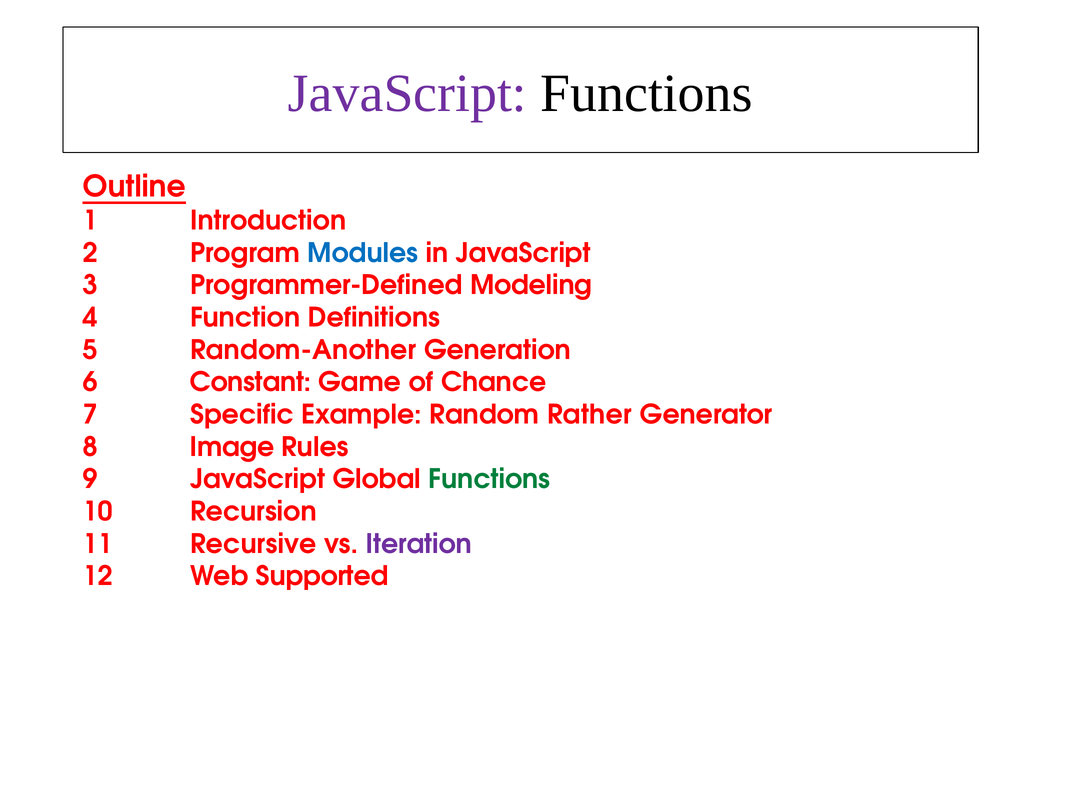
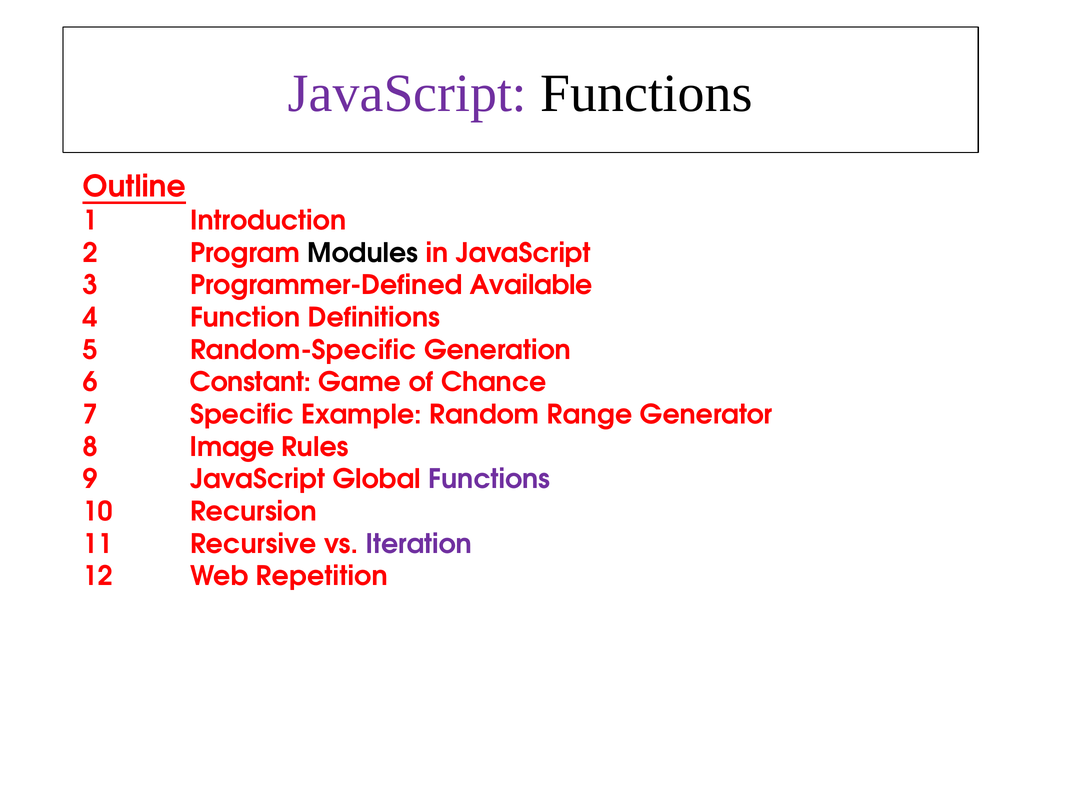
Modules colour: blue -> black
Modeling: Modeling -> Available
Random-Another: Random-Another -> Random-Specific
Rather: Rather -> Range
Functions at (489, 479) colour: green -> purple
Supported: Supported -> Repetition
